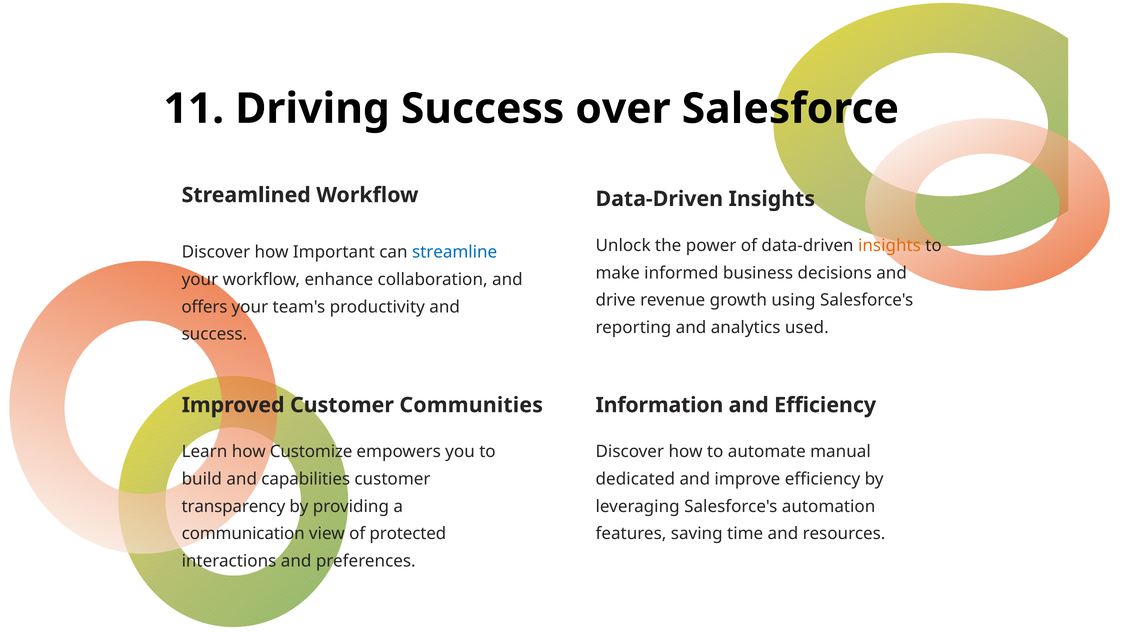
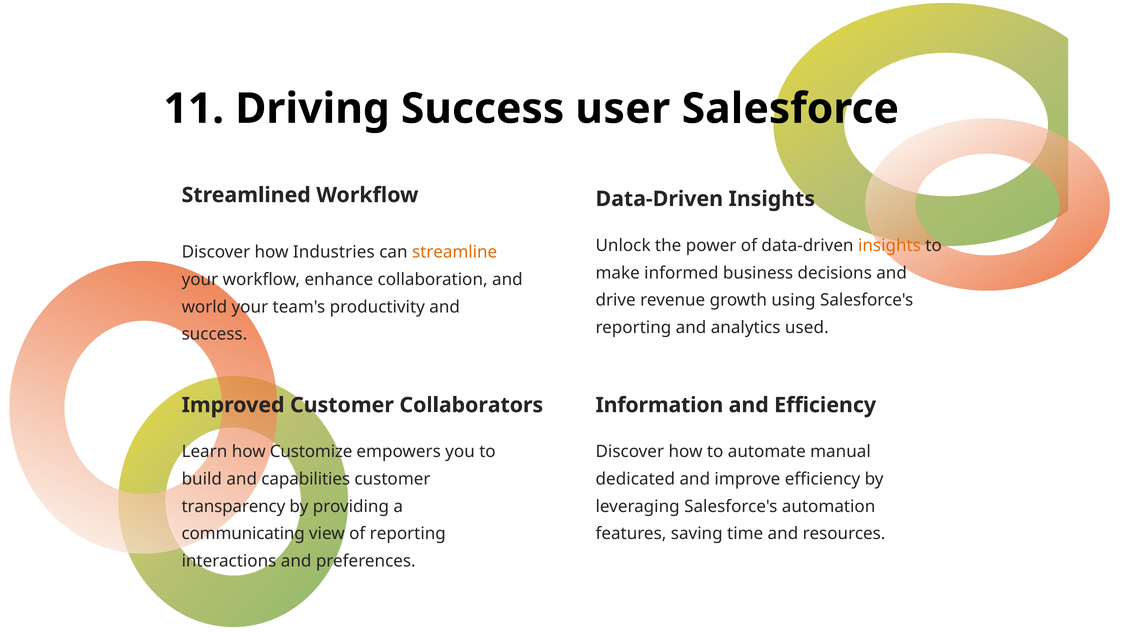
over: over -> user
Important: Important -> Industries
streamline colour: blue -> orange
offers: offers -> world
Communities: Communities -> Collaborators
communication: communication -> communicating
of protected: protected -> reporting
